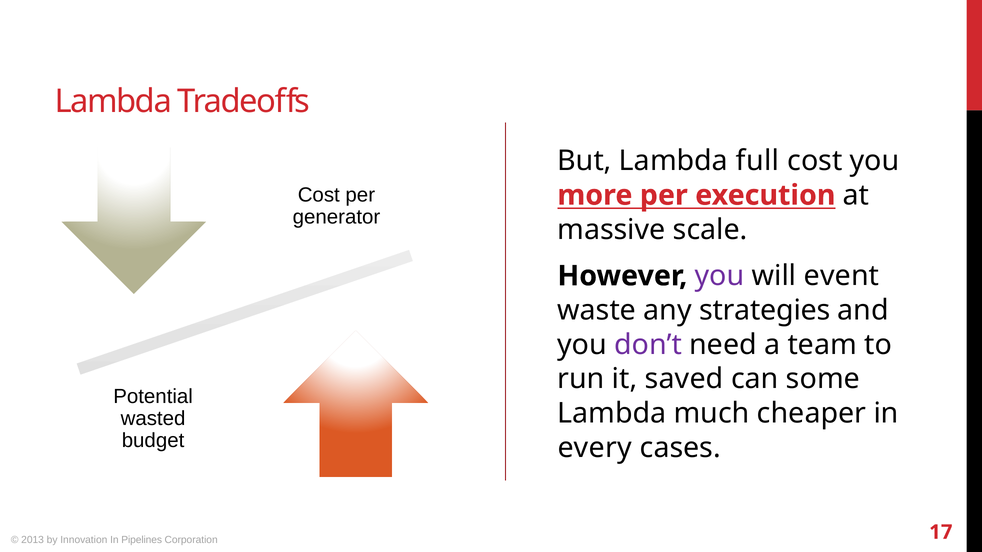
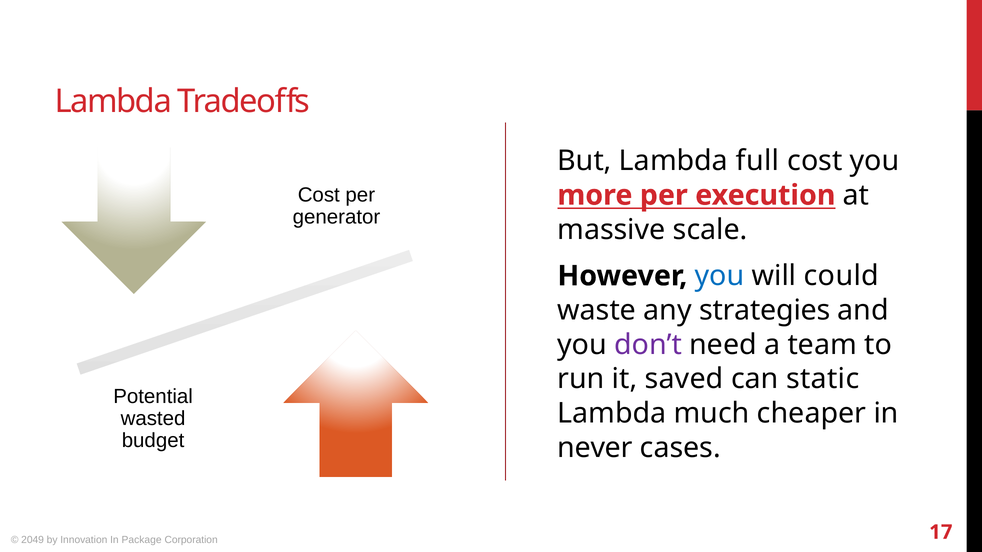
you at (720, 276) colour: purple -> blue
event: event -> could
some: some -> static
every: every -> never
2013: 2013 -> 2049
Pipelines: Pipelines -> Package
